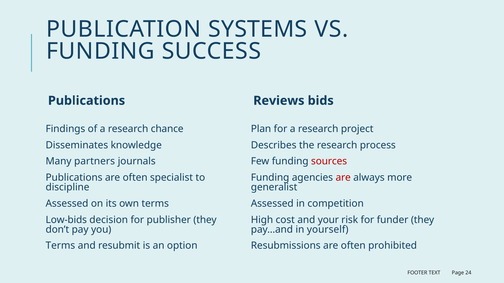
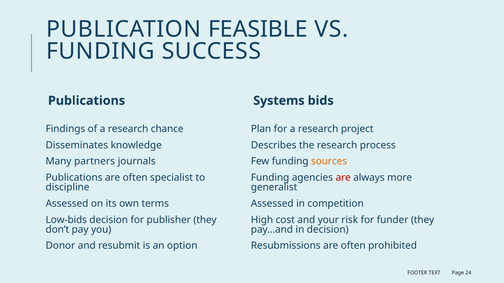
SYSTEMS: SYSTEMS -> FEASIBLE
Reviews: Reviews -> Systems
sources colour: red -> orange
in yourself: yourself -> decision
Terms at (60, 246): Terms -> Donor
